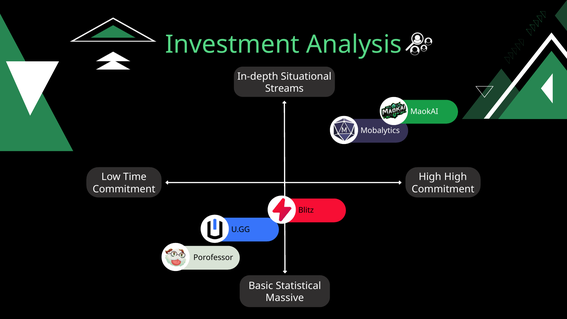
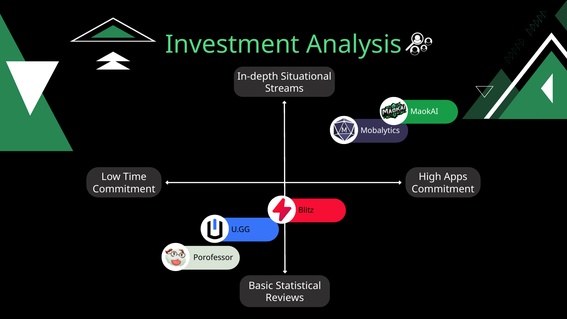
High High: High -> Apps
Massive: Massive -> Reviews
